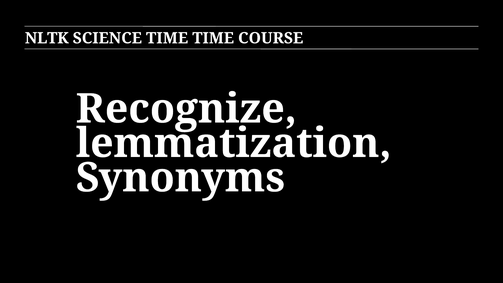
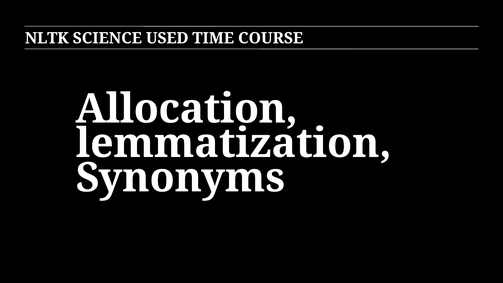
SCIENCE TIME: TIME -> USED
Recognize: Recognize -> Allocation
